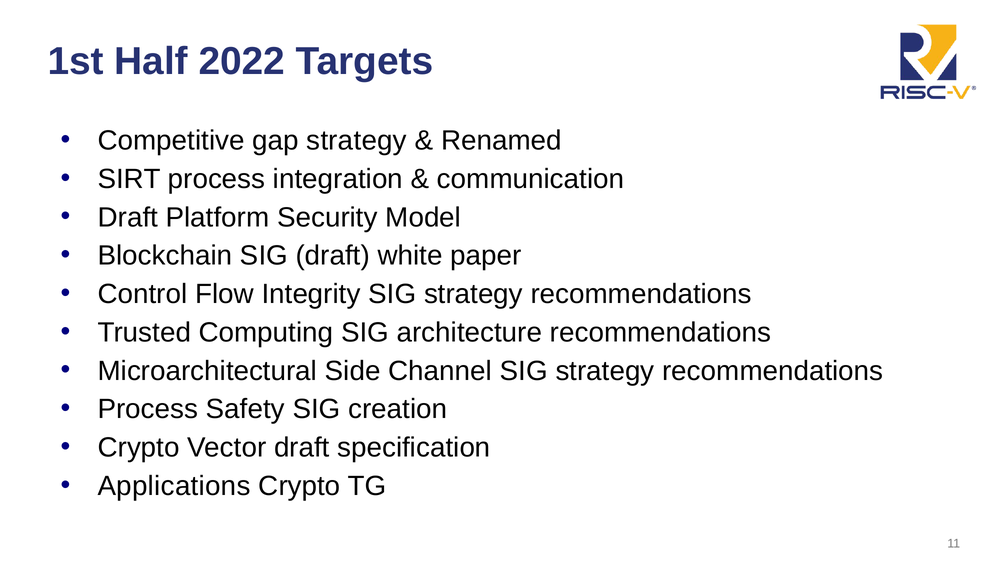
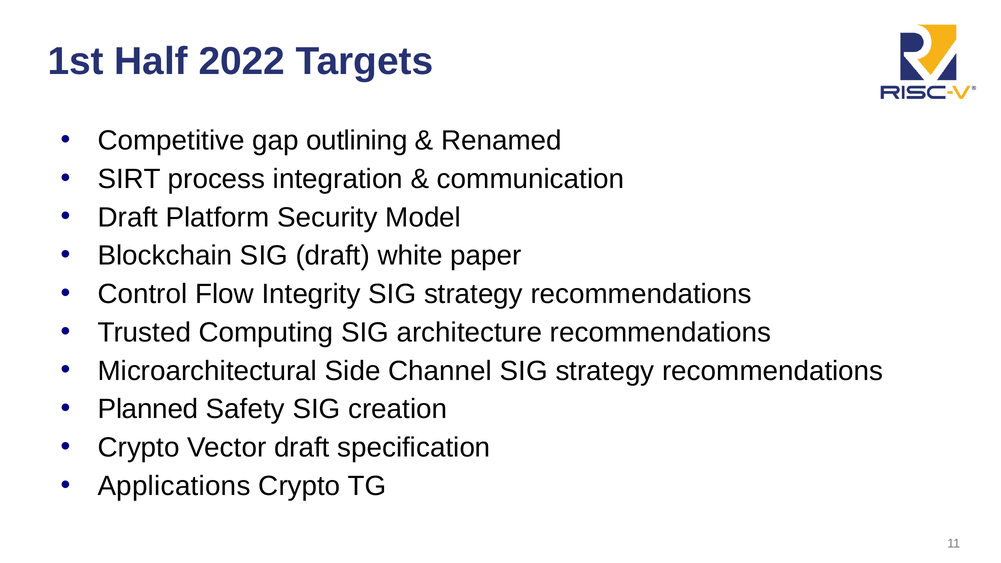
gap strategy: strategy -> outlining
Process at (148, 409): Process -> Planned
